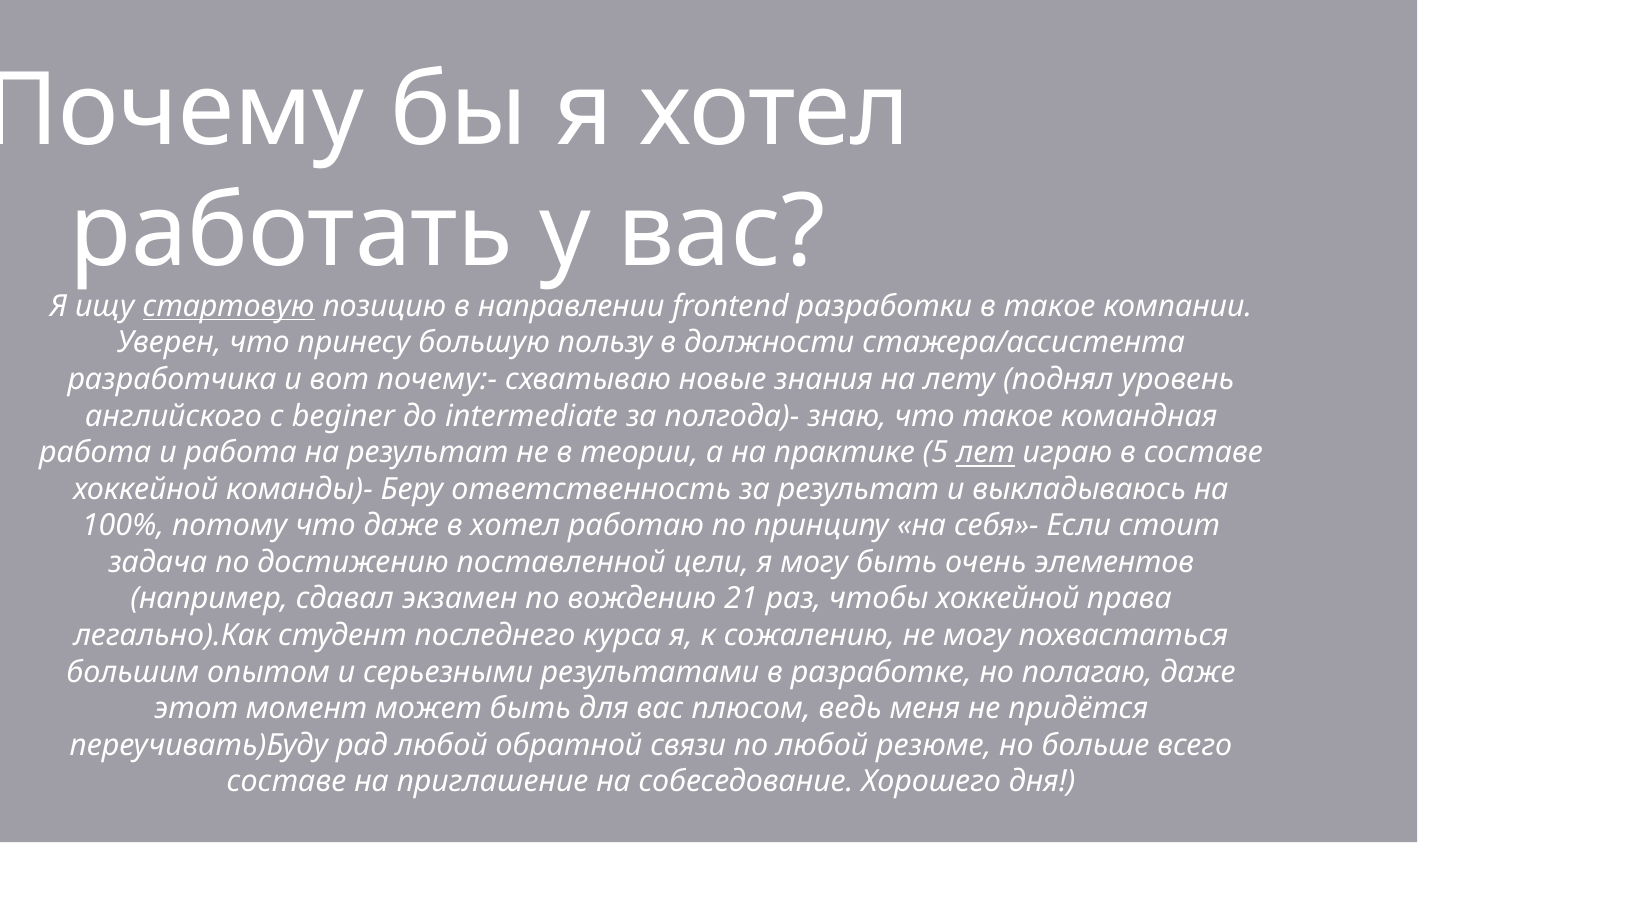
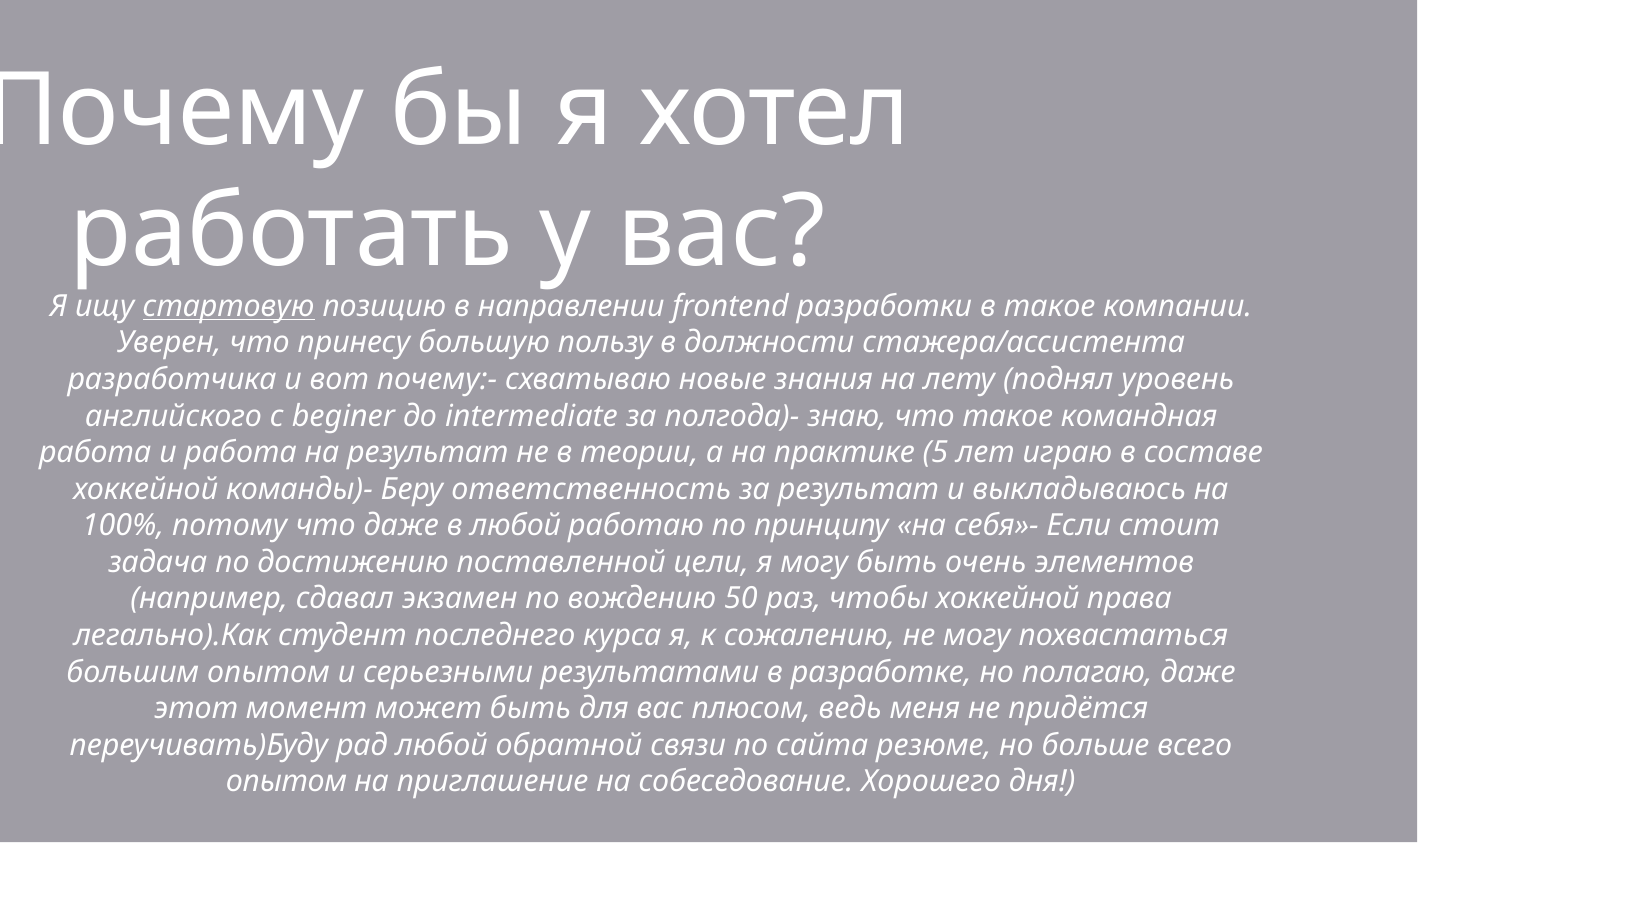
лет underline: present -> none
в хотел: хотел -> любой
21: 21 -> 50
по любой: любой -> сайта
составе at (286, 782): составе -> опытом
